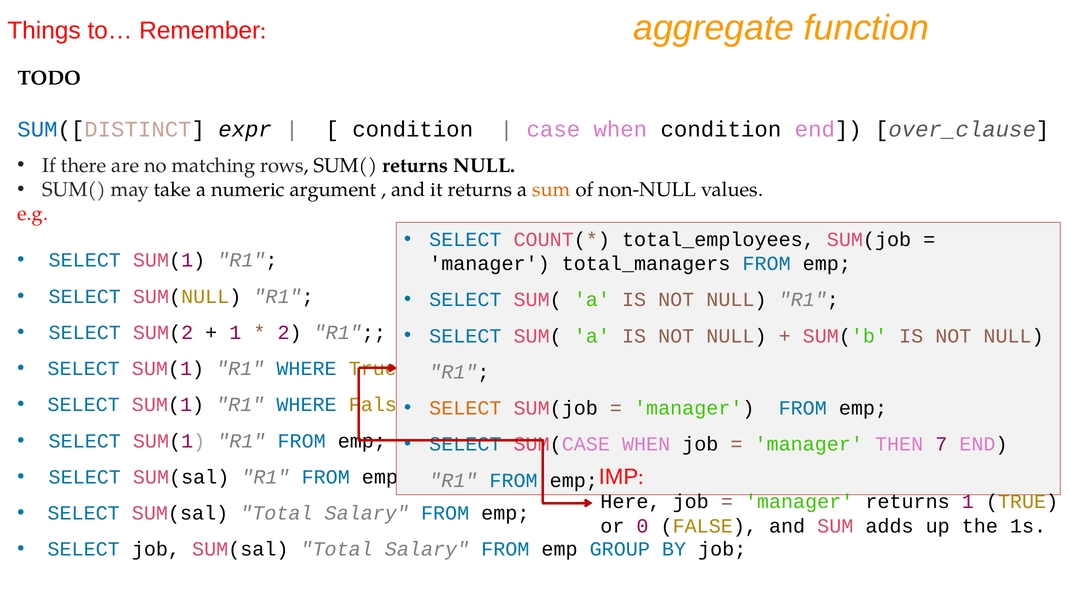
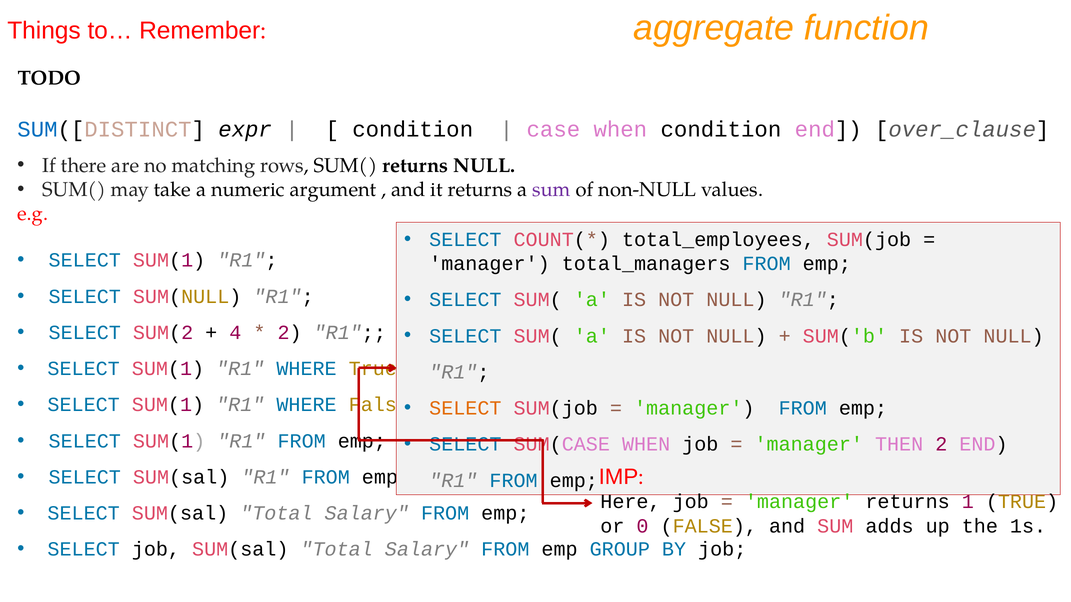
sum at (552, 190) colour: orange -> purple
1 at (235, 333): 1 -> 4
THEN 7: 7 -> 2
